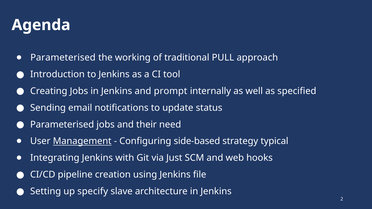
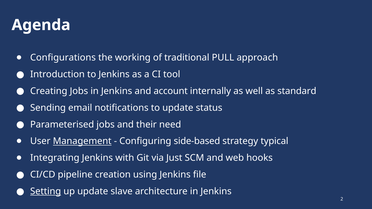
Parameterised at (63, 58): Parameterised -> Configurations
prompt: prompt -> account
specified: specified -> standard
Setting underline: none -> present
up specify: specify -> update
